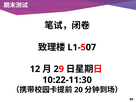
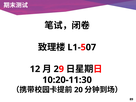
10:22-11:30: 10:22-11:30 -> 10:20-11:30
